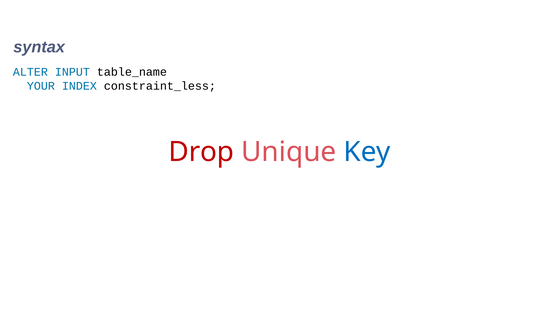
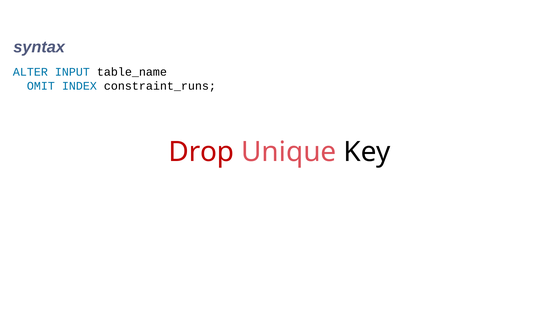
YOUR: YOUR -> OMIT
constraint_less: constraint_less -> constraint_runs
Key colour: blue -> black
